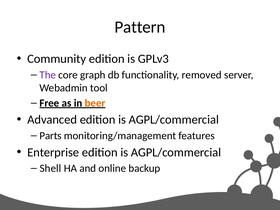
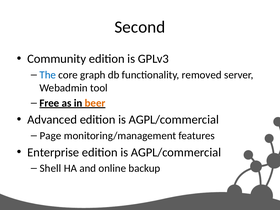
Pattern: Pattern -> Second
The colour: purple -> blue
Parts: Parts -> Page
